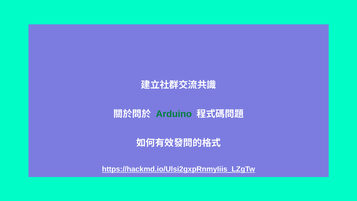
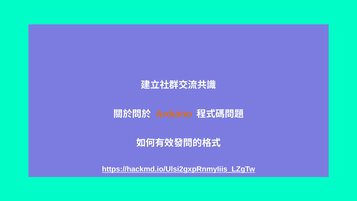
Arduino colour: green -> orange
